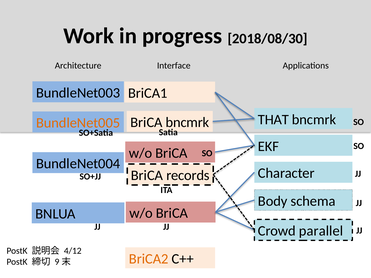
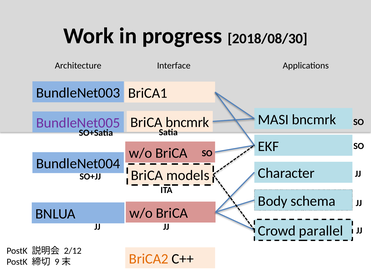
THAT: THAT -> MASI
BundleNet005 colour: orange -> purple
records: records -> models
4/12: 4/12 -> 2/12
